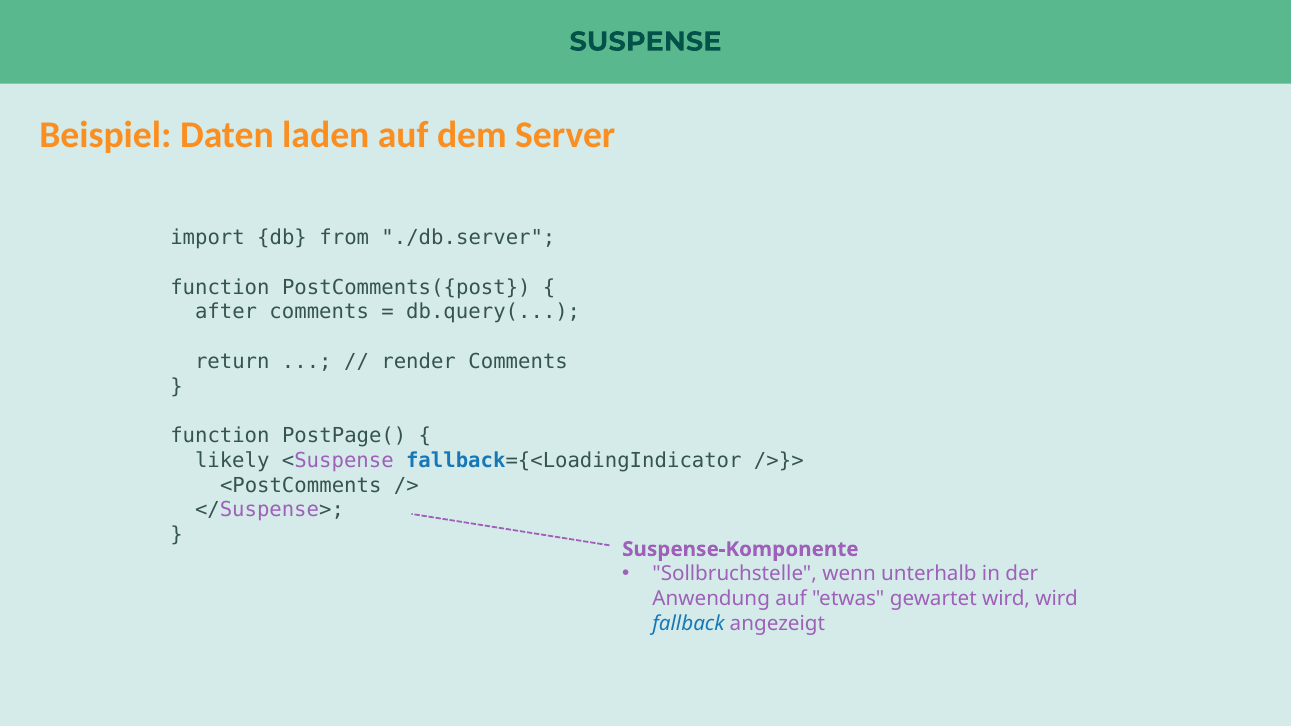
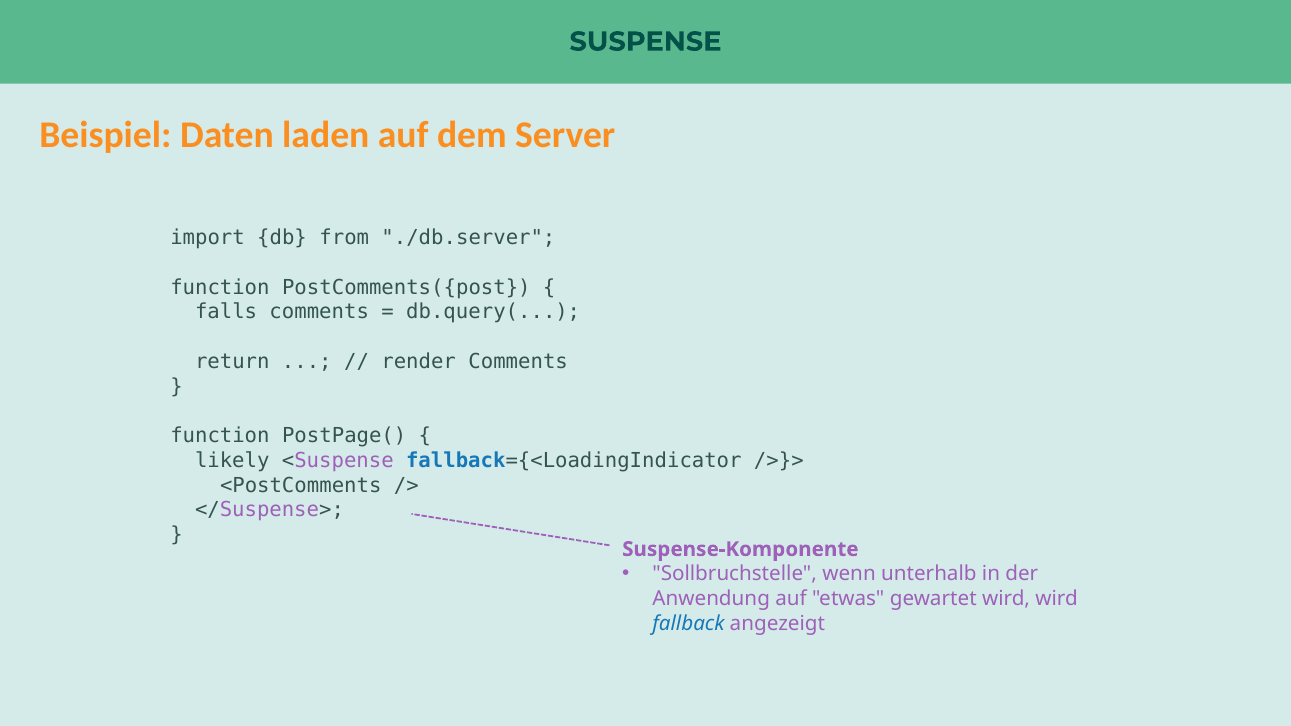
after: after -> falls
